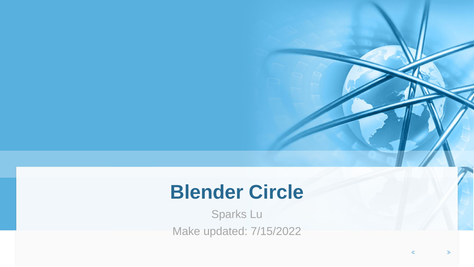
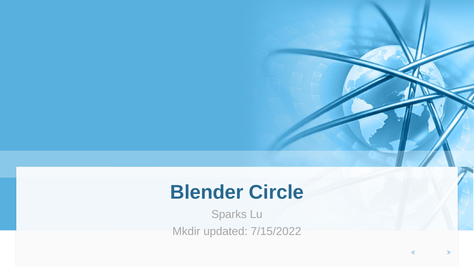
Make: Make -> Mkdir
